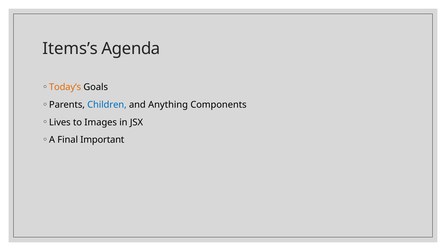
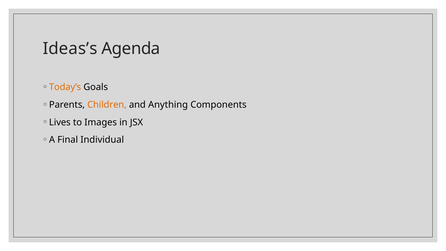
Items’s: Items’s -> Ideas’s
Children colour: blue -> orange
Important: Important -> Individual
